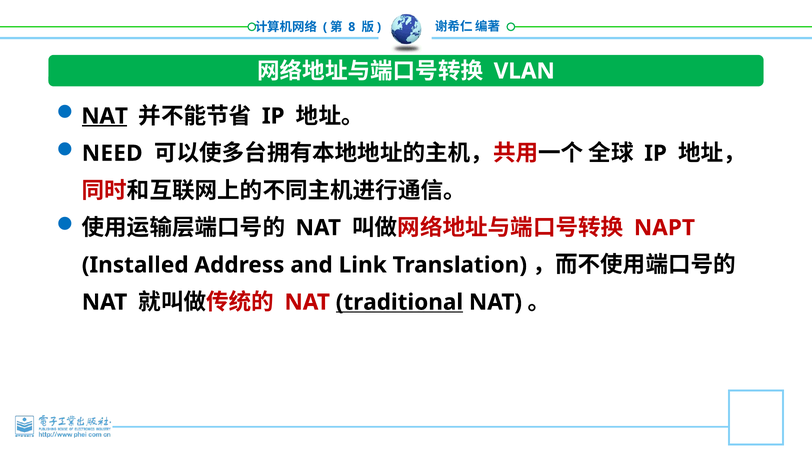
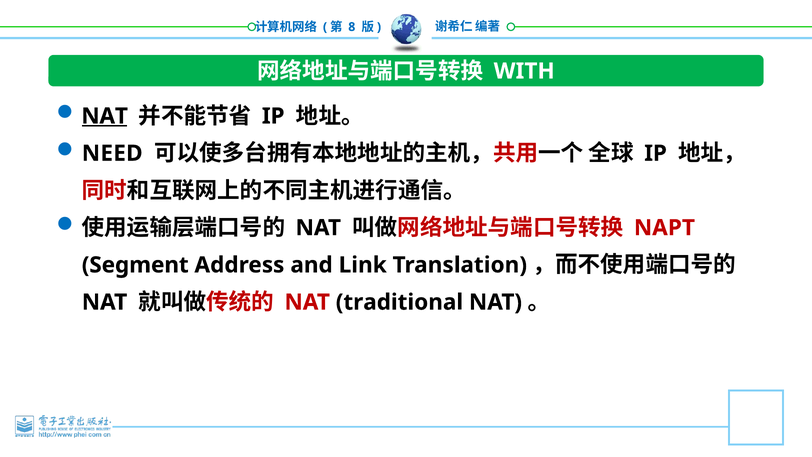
VLAN: VLAN -> WITH
Installed: Installed -> Segment
traditional underline: present -> none
